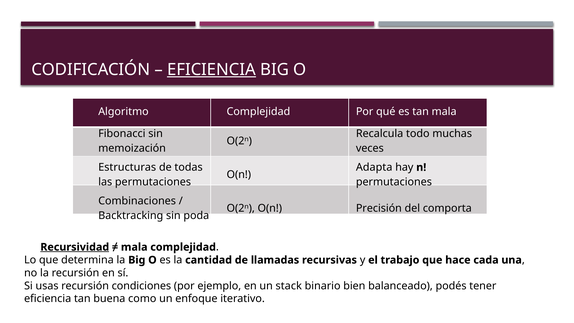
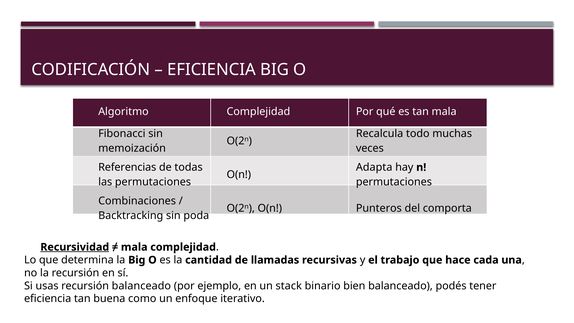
EFICIENCIA at (211, 70) underline: present -> none
Estructuras: Estructuras -> Referencias
Precisión: Precisión -> Punteros
recursión condiciones: condiciones -> balanceado
